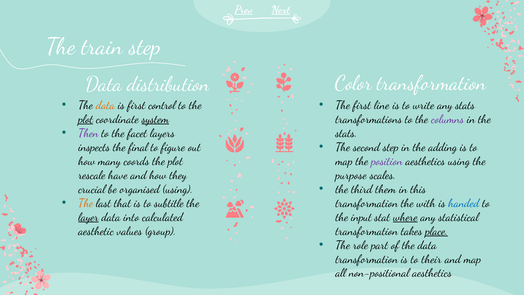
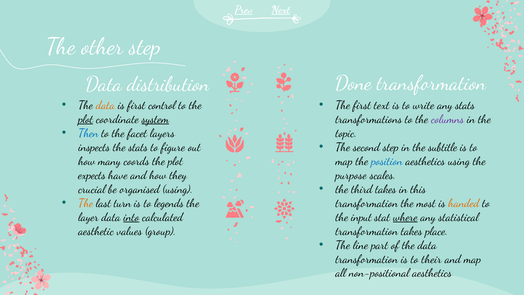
train: train -> other
Color: Color -> Done
line: line -> text
Then colour: purple -> blue
stats at (346, 133): stats -> topic
adding: adding -> subtitle
the final: final -> stats
position colour: purple -> blue
rescale: rescale -> expects
third them: them -> takes
that: that -> turn
subtitle: subtitle -> legends
with: with -> most
handed colour: blue -> orange
layer underline: present -> none
into underline: none -> present
place underline: present -> none
role: role -> line
